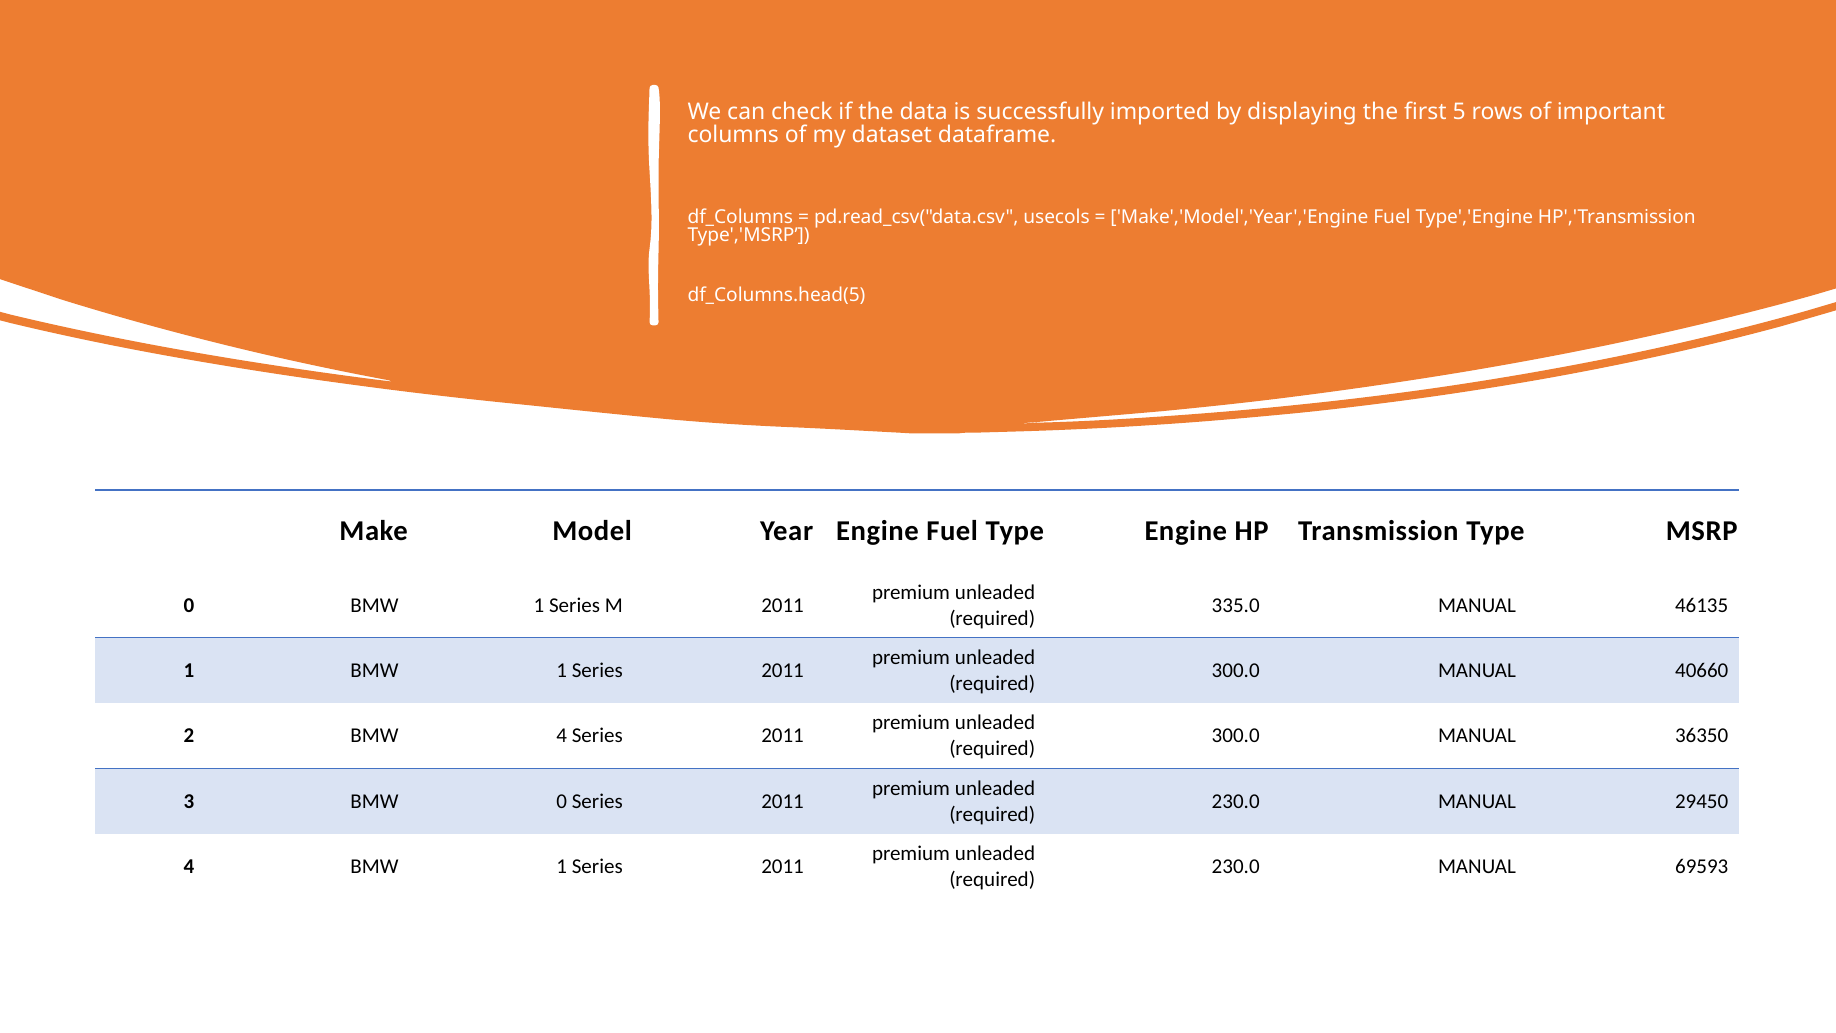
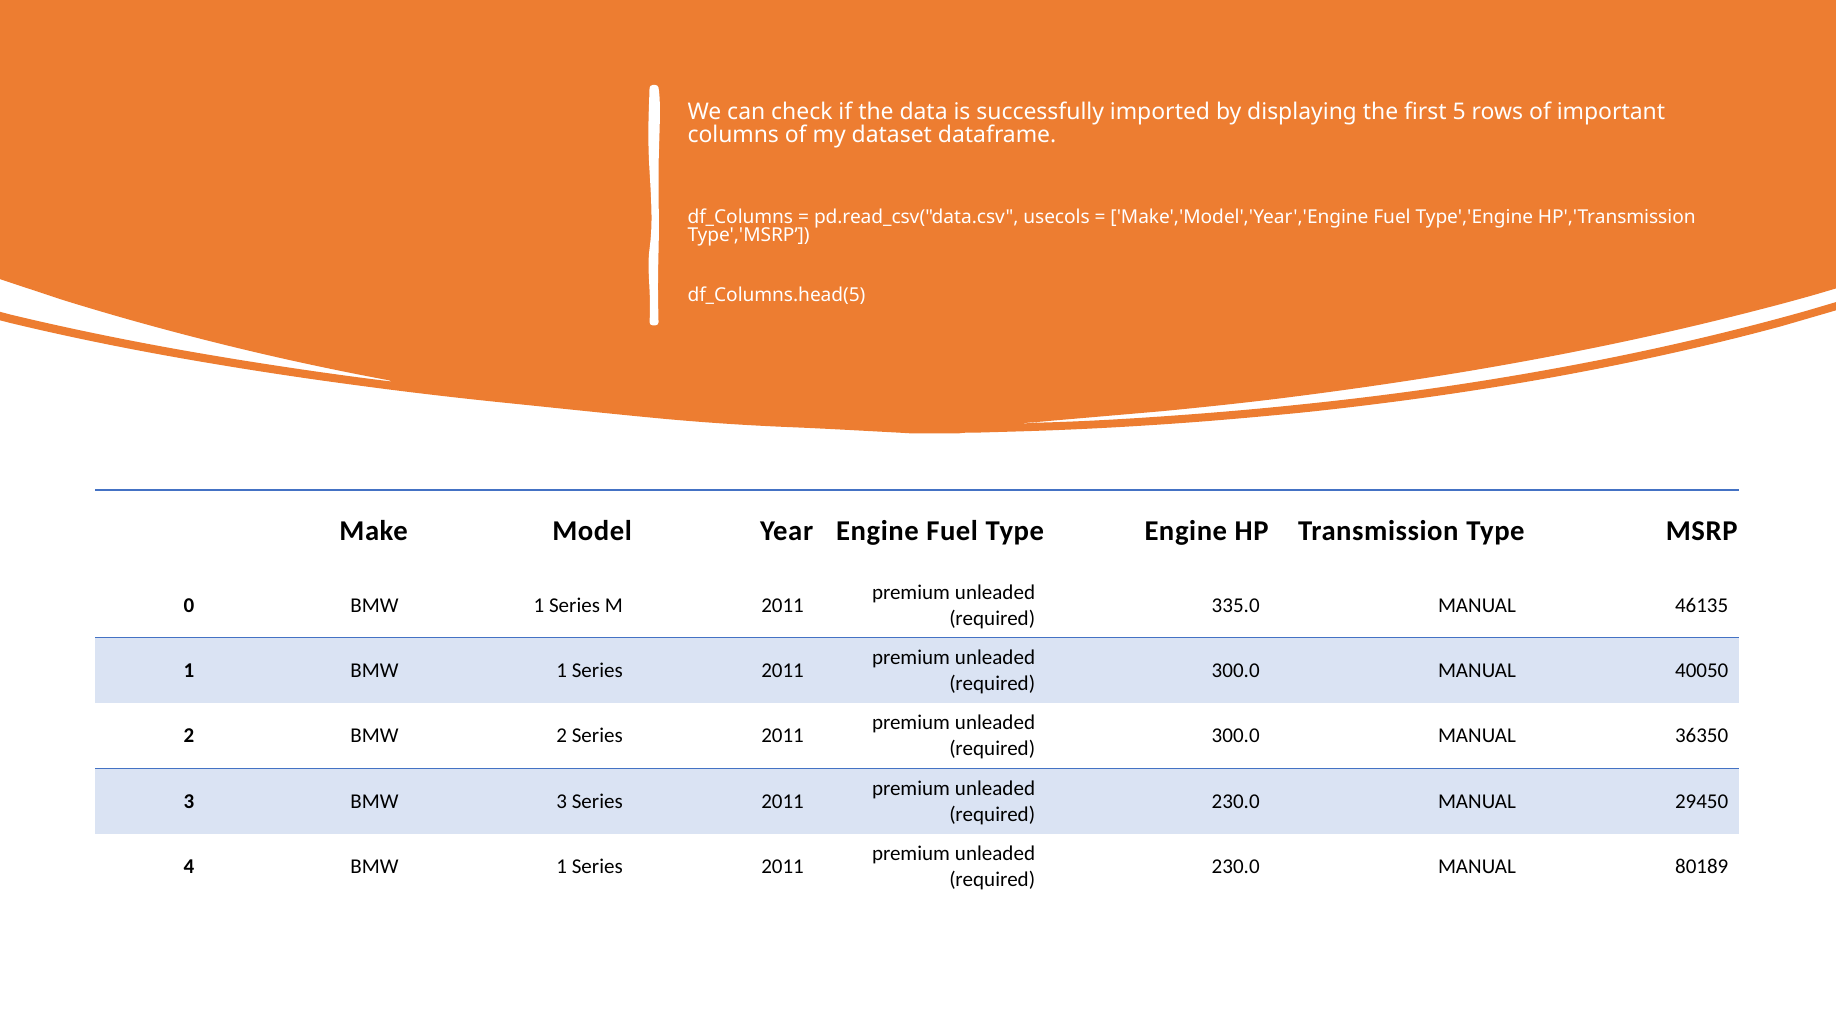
40660: 40660 -> 40050
BMW 4: 4 -> 2
BMW 0: 0 -> 3
69593: 69593 -> 80189
